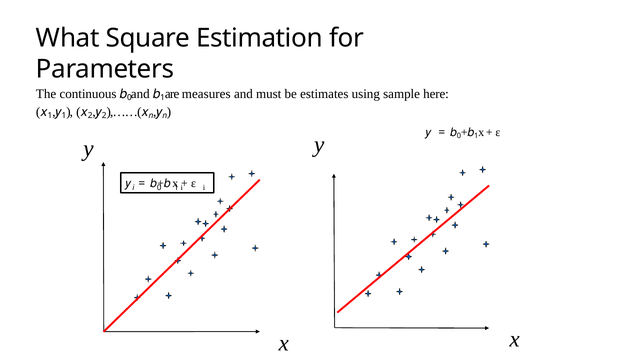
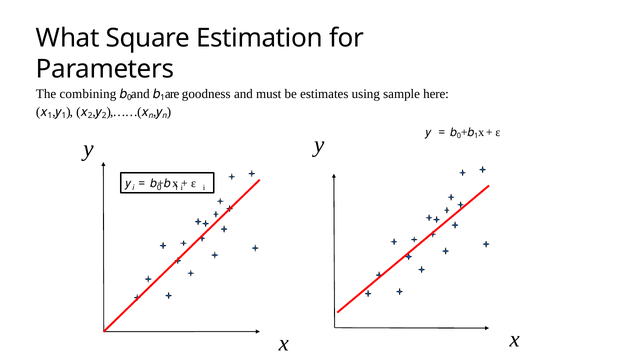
continuous: continuous -> combining
measures: measures -> goodness
